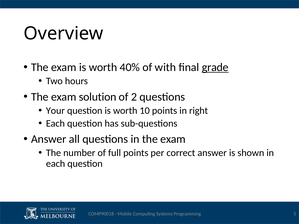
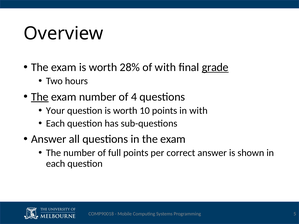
40%: 40% -> 28%
The at (40, 97) underline: none -> present
exam solution: solution -> number
2: 2 -> 4
in right: right -> with
